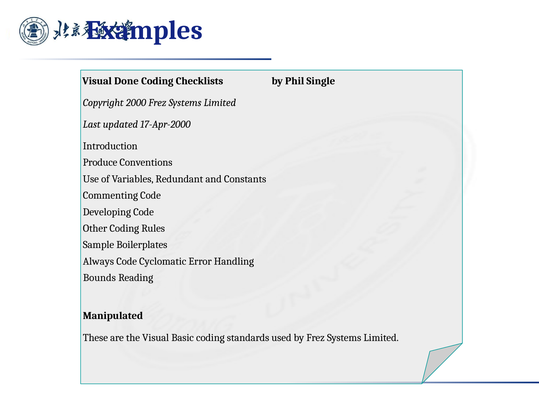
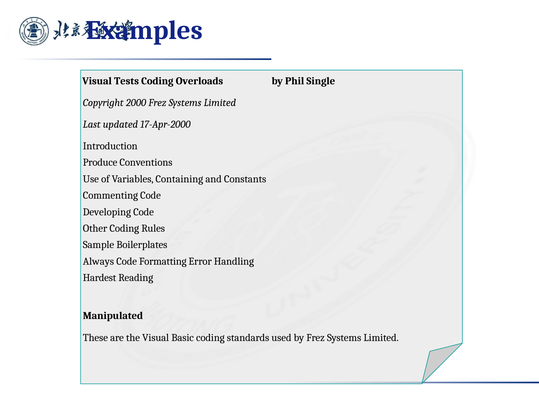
Done: Done -> Tests
Checklists: Checklists -> Overloads
Redundant: Redundant -> Containing
Cyclomatic: Cyclomatic -> Formatting
Bounds: Bounds -> Hardest
